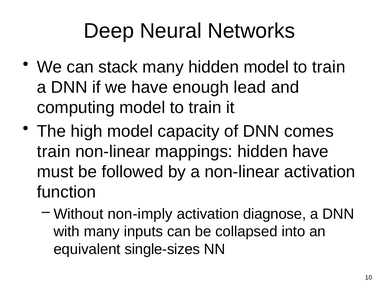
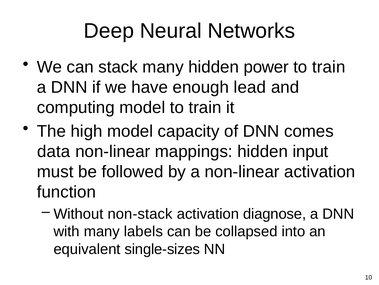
hidden model: model -> power
train at (54, 151): train -> data
hidden have: have -> input
non-imply: non-imply -> non-stack
inputs: inputs -> labels
